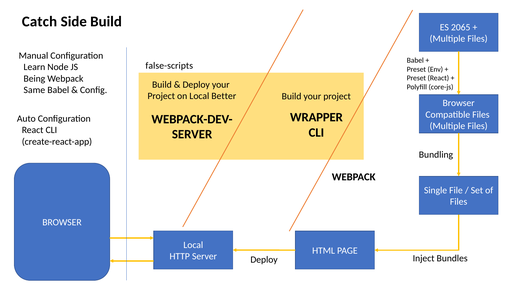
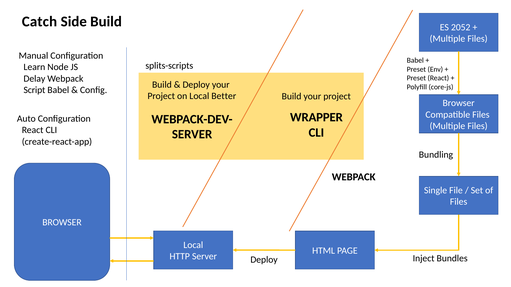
2065: 2065 -> 2052
false-scripts: false-scripts -> splits-scripts
Being: Being -> Delay
Same: Same -> Script
